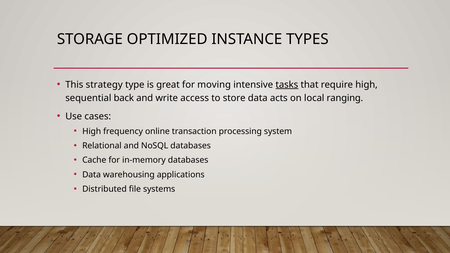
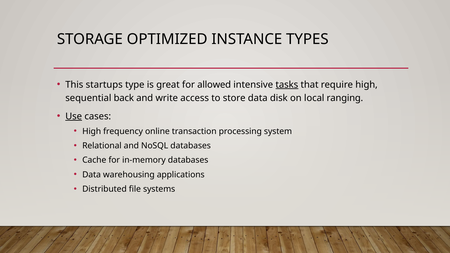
strategy: strategy -> startups
moving: moving -> allowed
acts: acts -> disk
Use underline: none -> present
